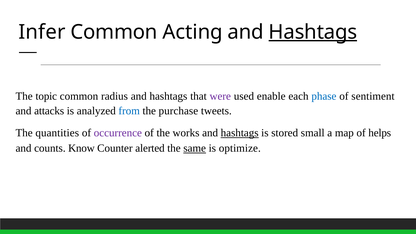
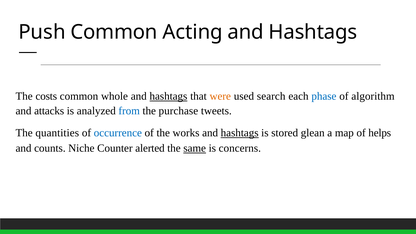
Infer: Infer -> Push
Hashtags at (313, 32) underline: present -> none
topic: topic -> costs
radius: radius -> whole
hashtags at (168, 96) underline: none -> present
were colour: purple -> orange
enable: enable -> search
sentiment: sentiment -> algorithm
occurrence colour: purple -> blue
small: small -> glean
Know: Know -> Niche
optimize: optimize -> concerns
